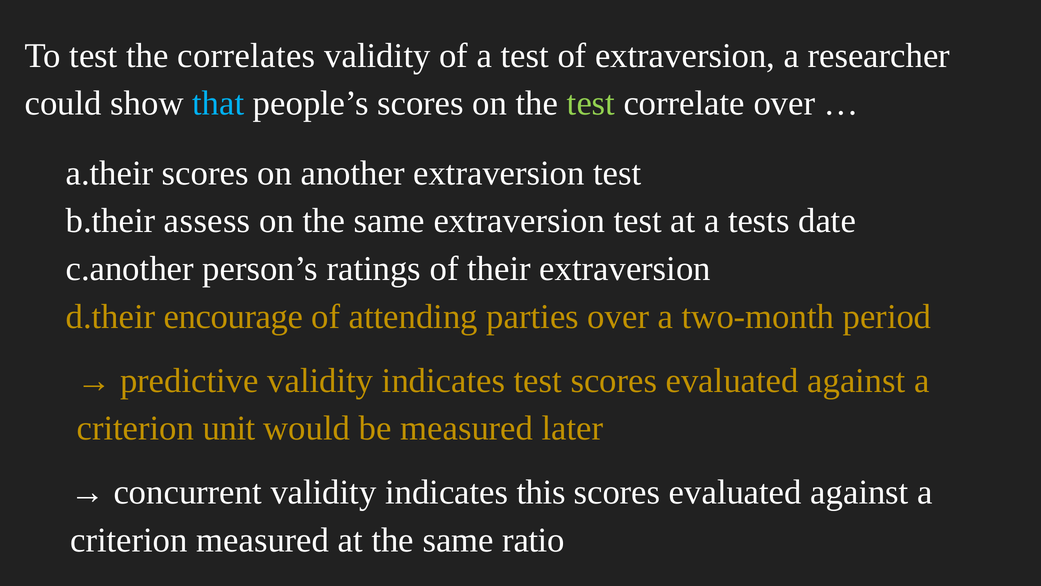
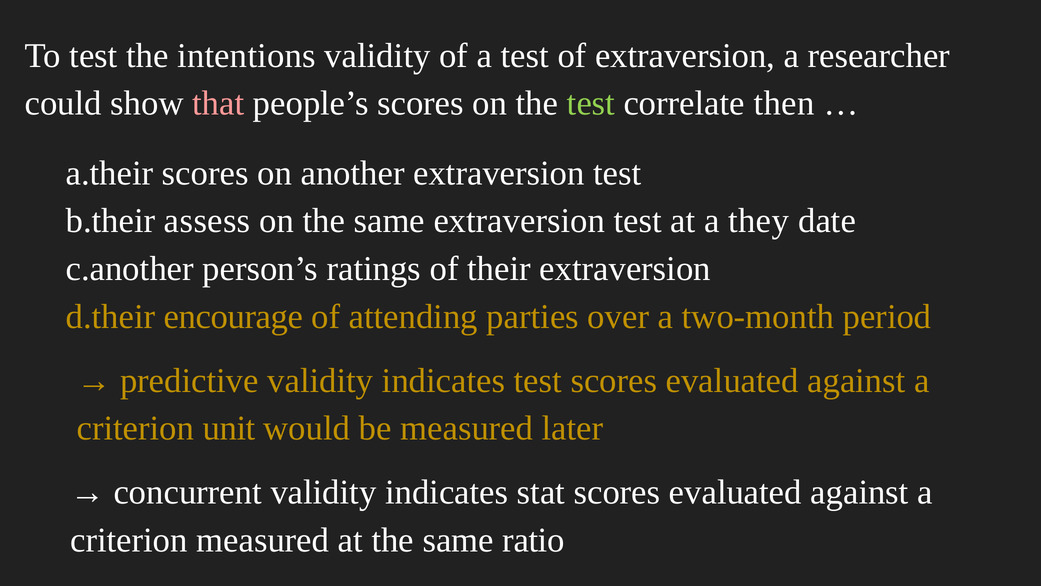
correlates: correlates -> intentions
that colour: light blue -> pink
correlate over: over -> then
tests: tests -> they
this: this -> stat
